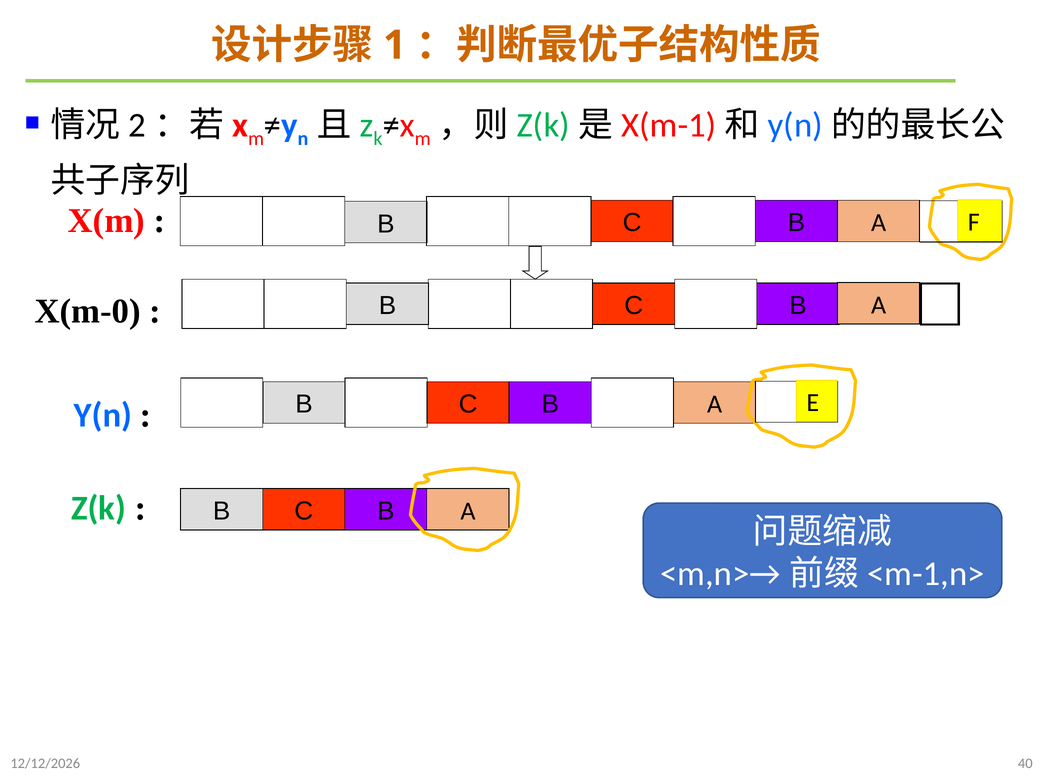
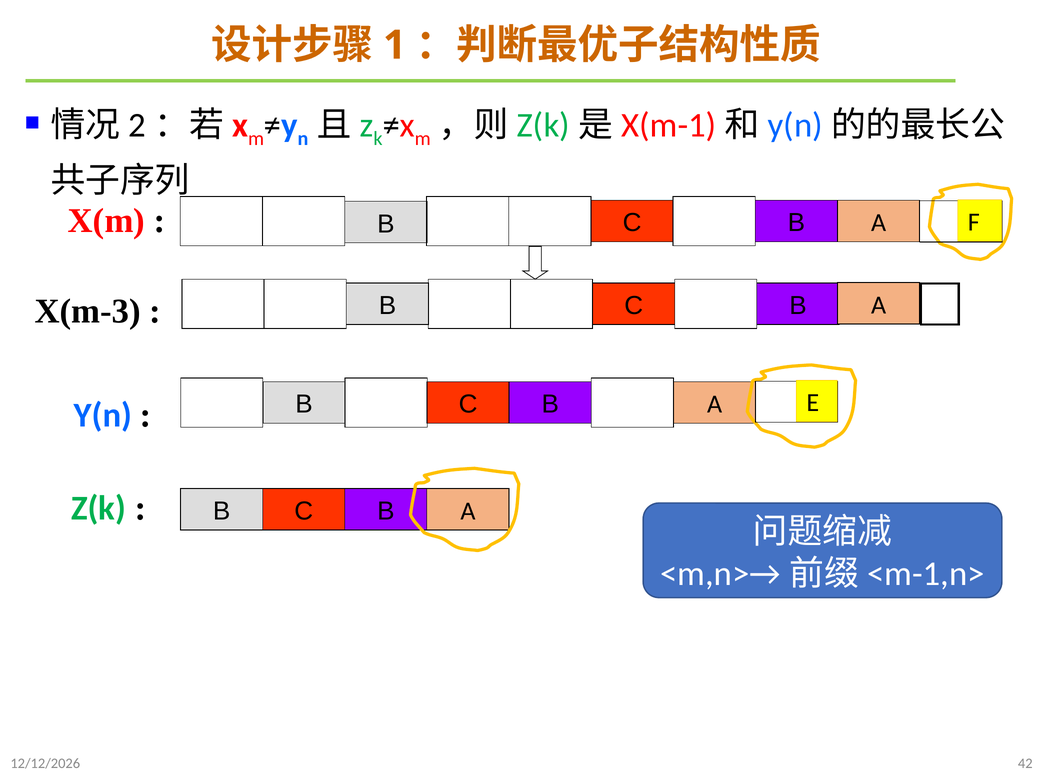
X(m-0: X(m-0 -> X(m-3
40: 40 -> 42
